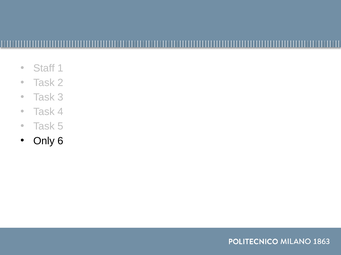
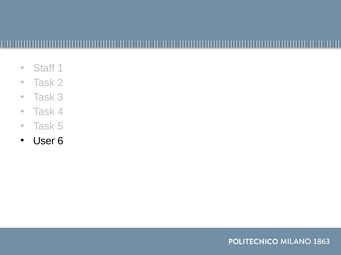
Only: Only -> User
